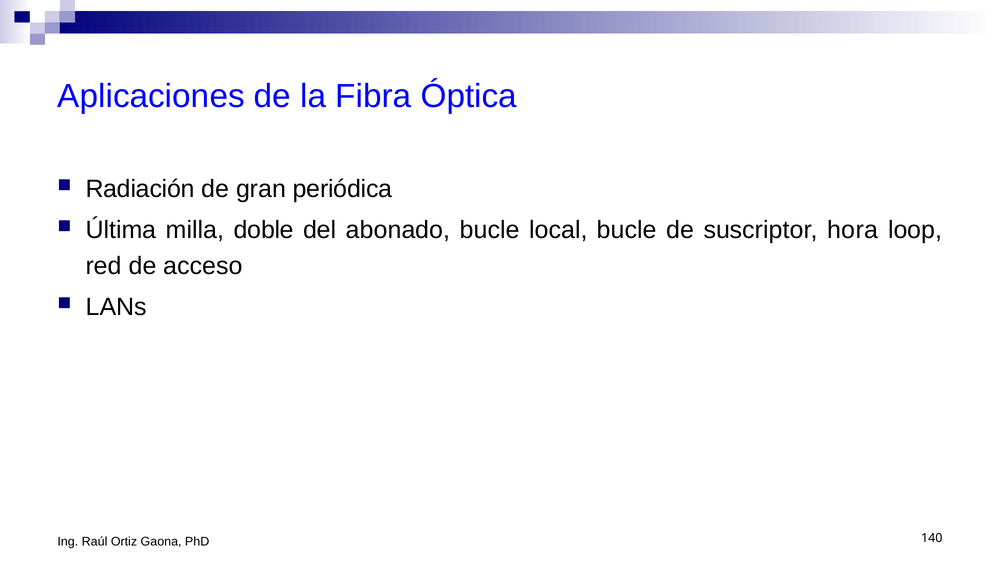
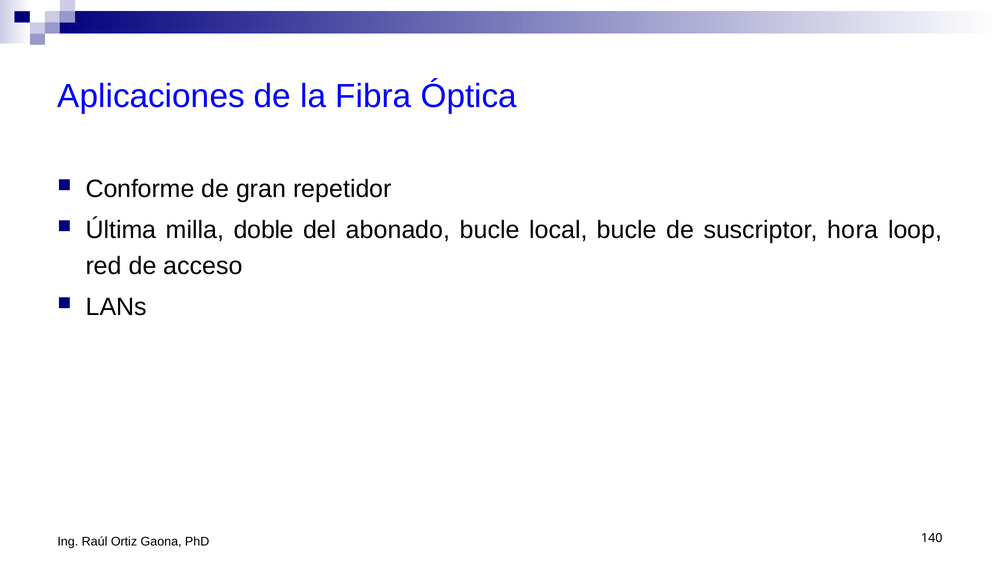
Radiación: Radiación -> Conforme
periódica: periódica -> repetidor
